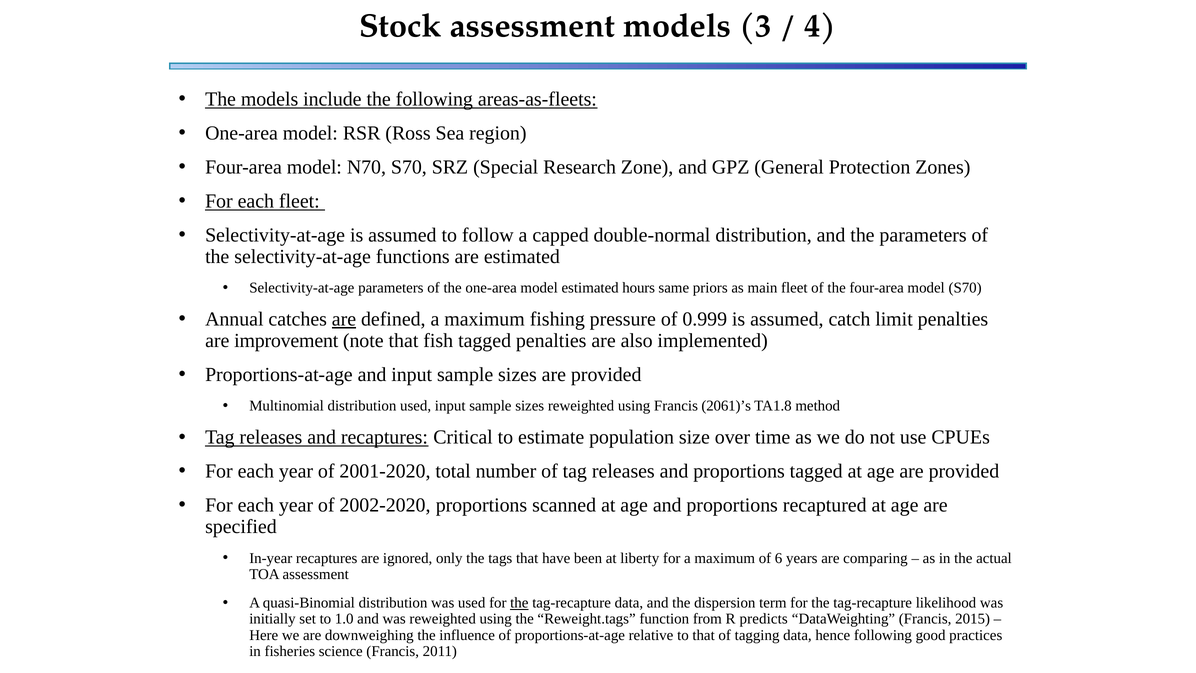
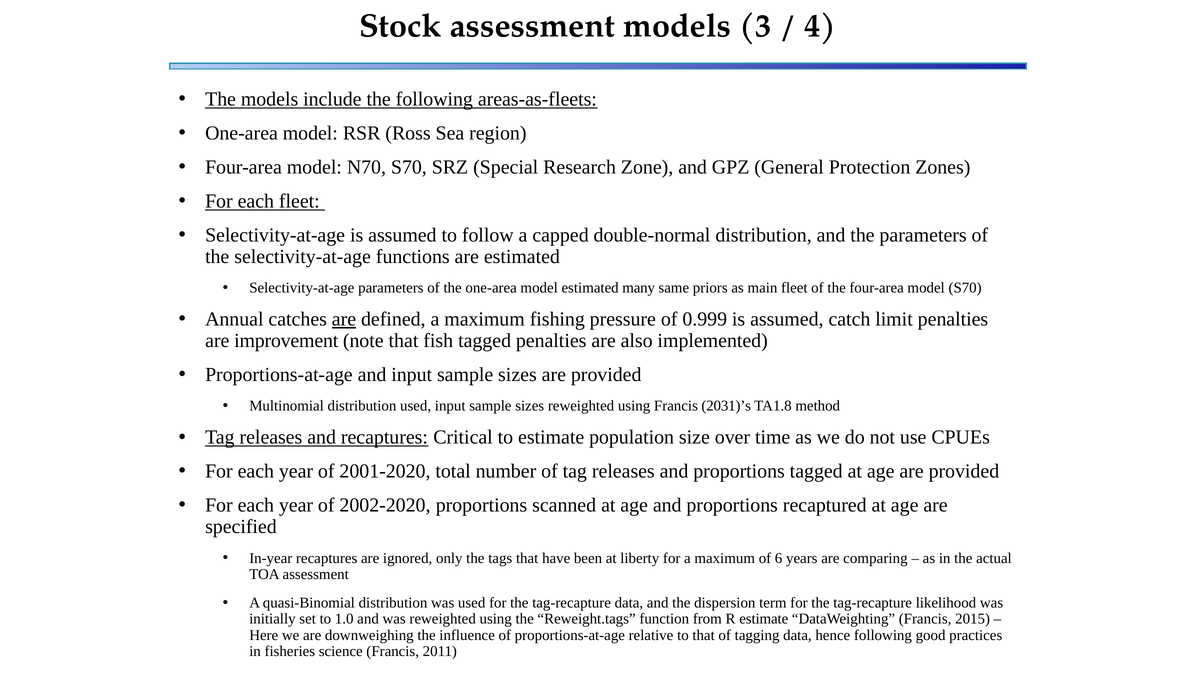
hours: hours -> many
2061)’s: 2061)’s -> 2031)’s
the at (519, 603) underline: present -> none
R predicts: predicts -> estimate
